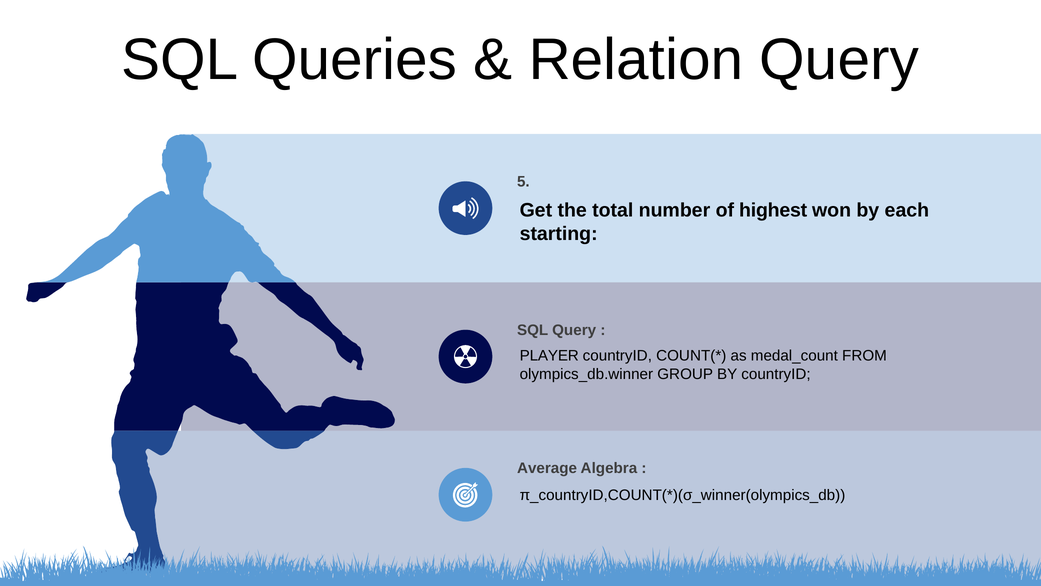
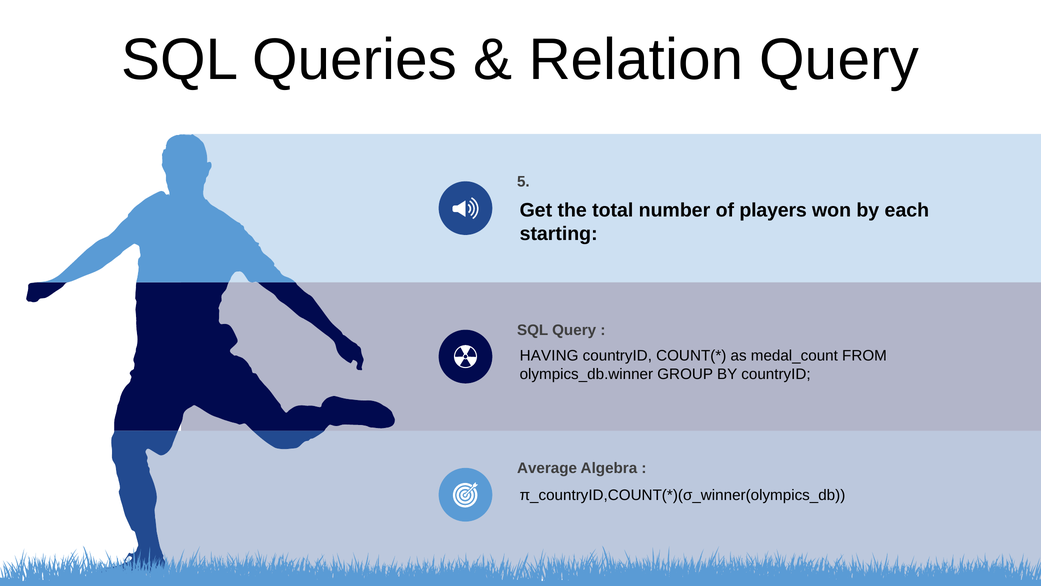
highest: highest -> players
PLAYER: PLAYER -> HAVING
